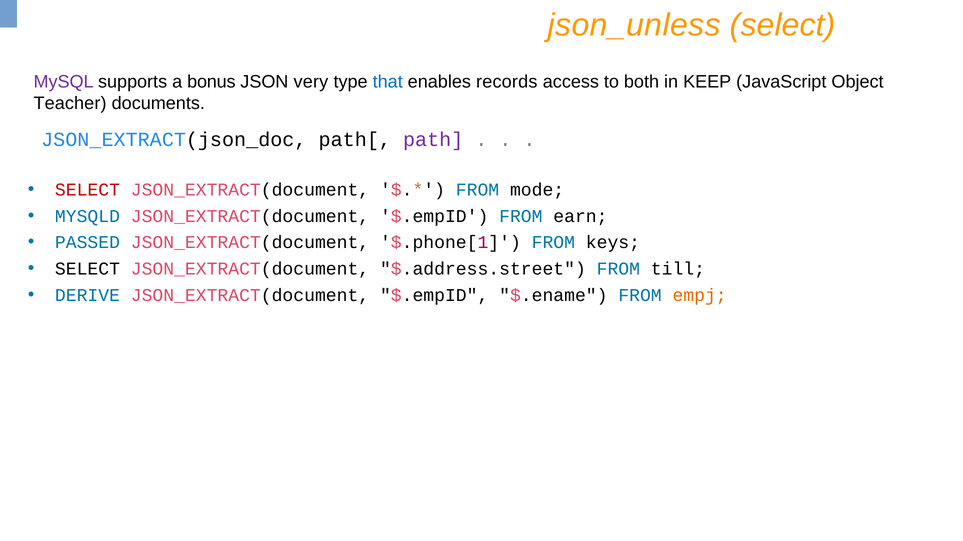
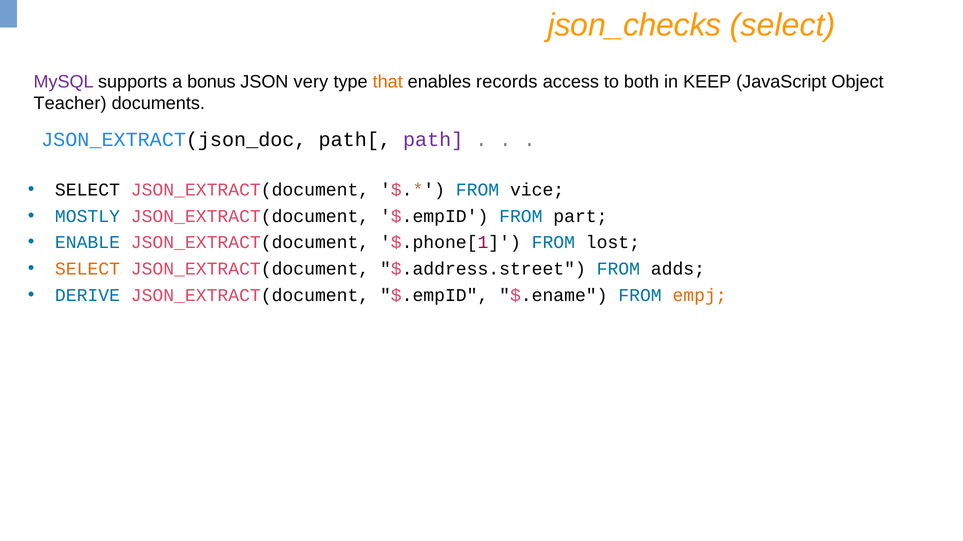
json_unless: json_unless -> json_checks
that colour: blue -> orange
SELECT at (87, 190) colour: red -> black
mode: mode -> vice
MYSQLD: MYSQLD -> MOSTLY
earn: earn -> part
PASSED: PASSED -> ENABLE
keys: keys -> lost
SELECT at (87, 269) colour: black -> orange
till: till -> adds
